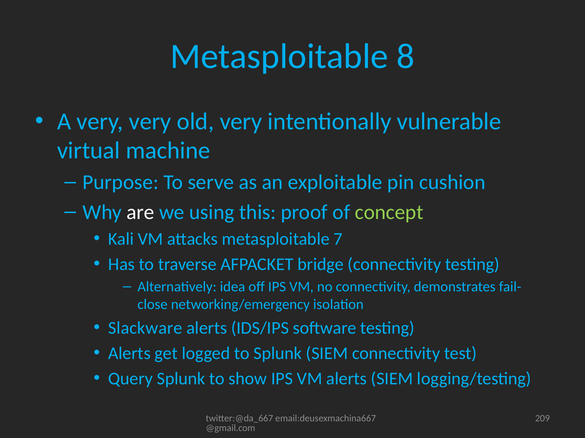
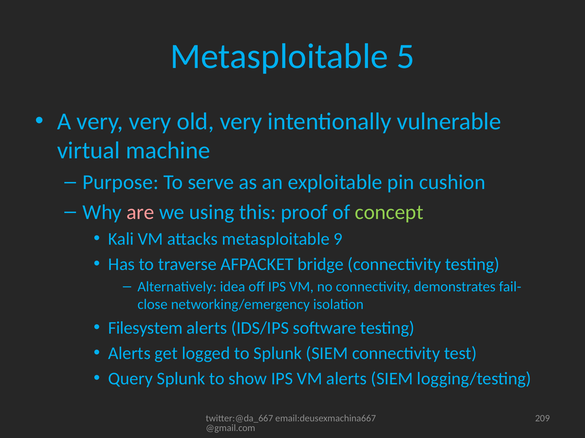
8: 8 -> 5
are colour: white -> pink
7: 7 -> 9
Slackware: Slackware -> Filesystem
